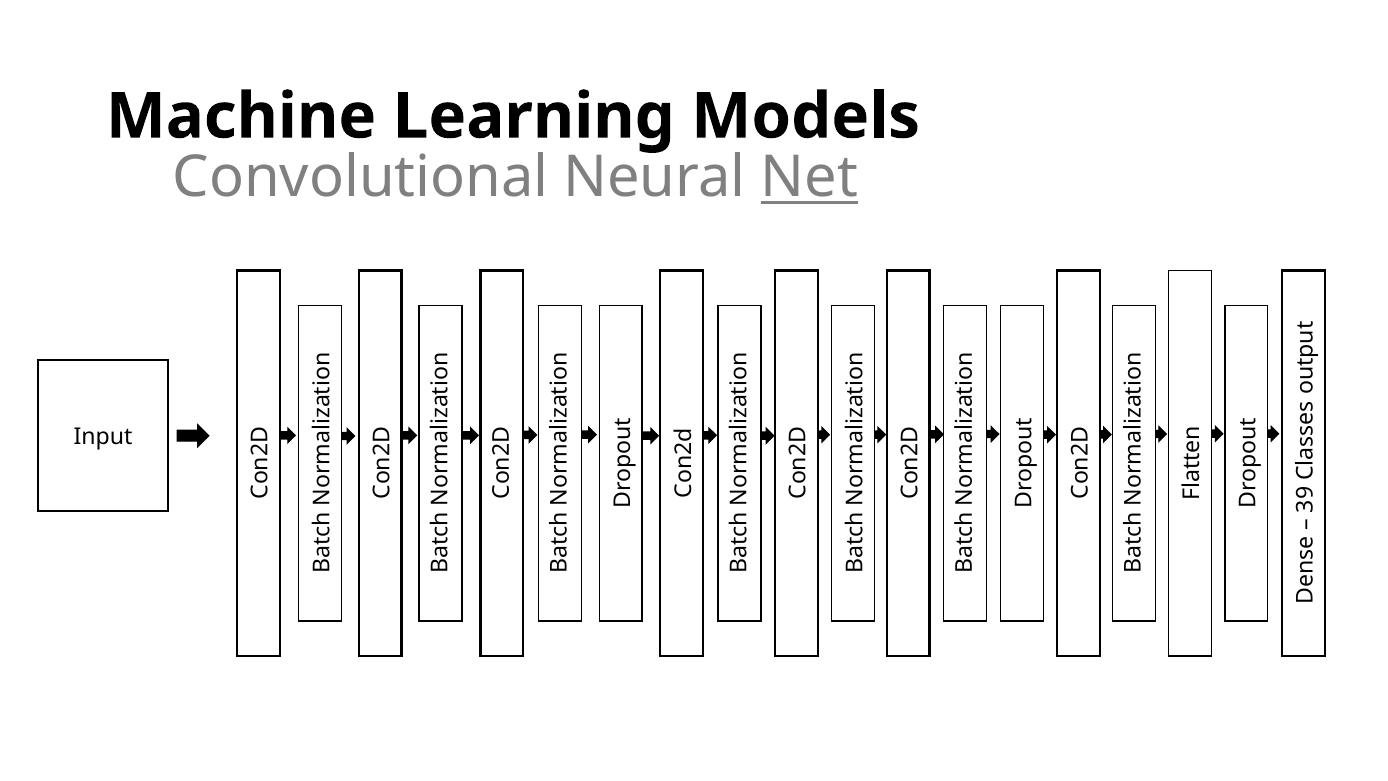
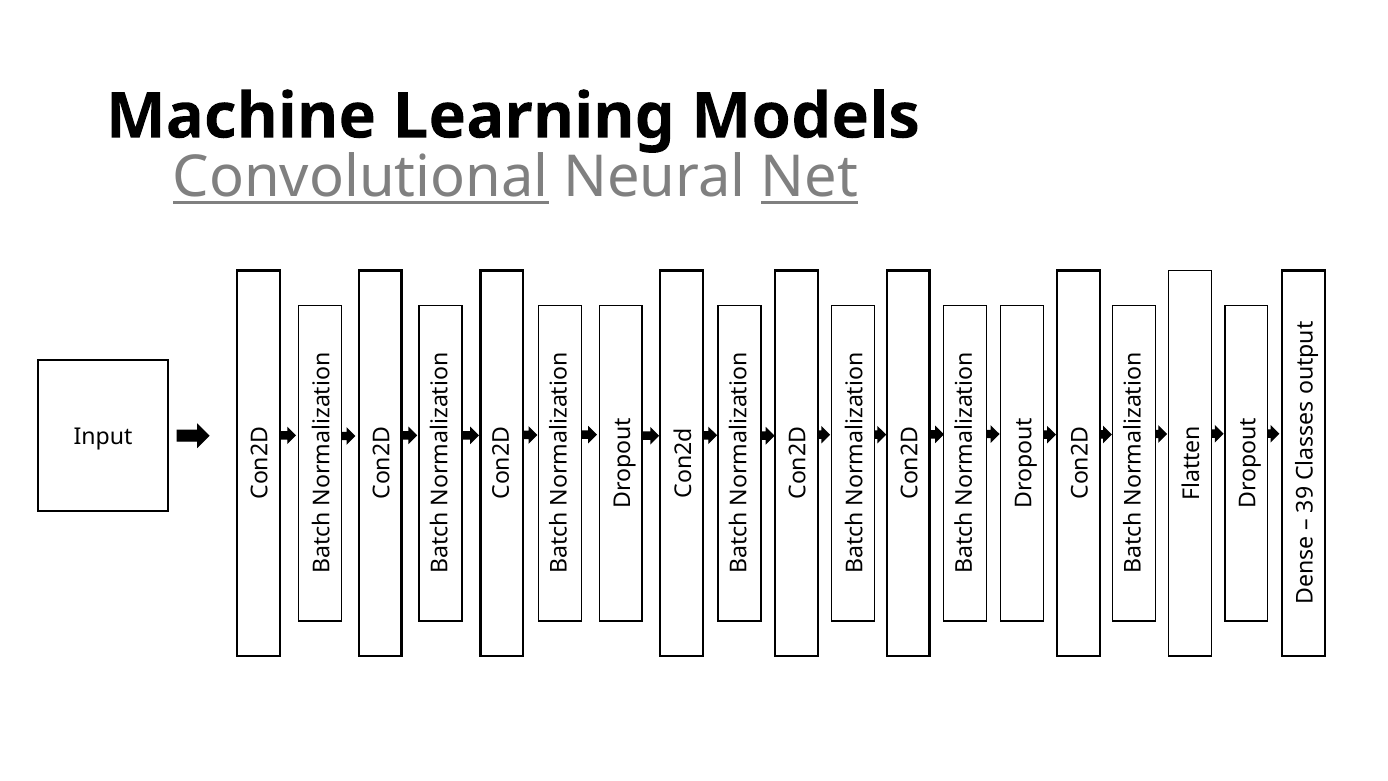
Convolutional underline: none -> present
